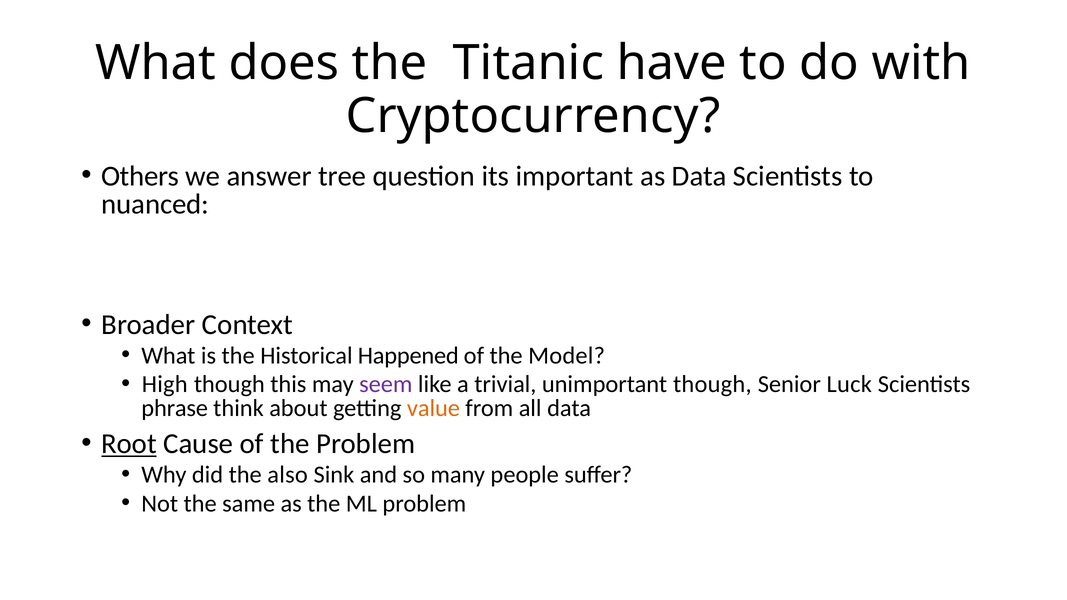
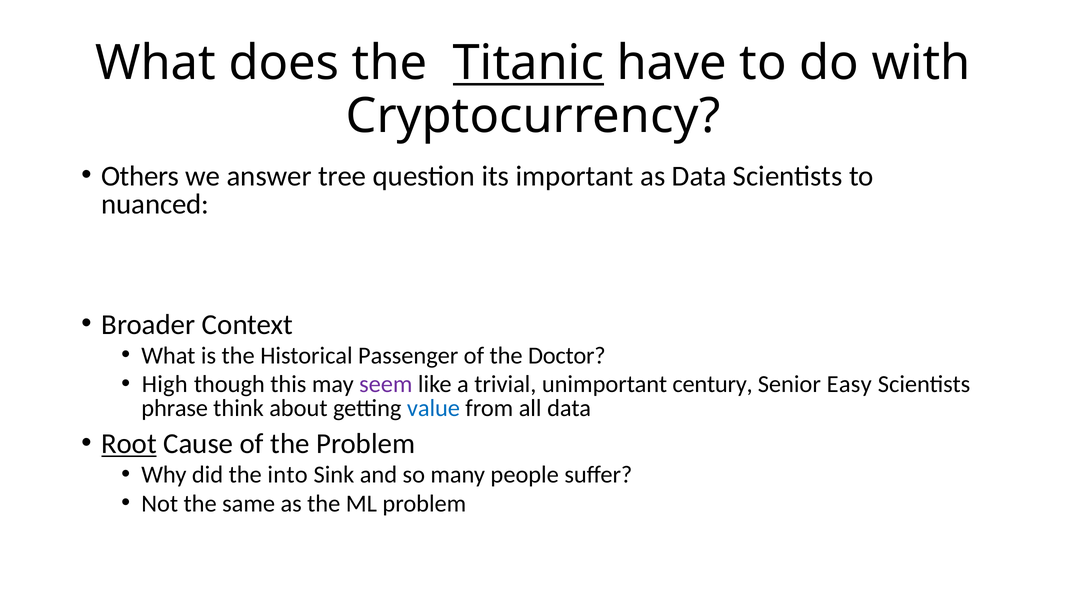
Titanic underline: none -> present
Happened: Happened -> Passenger
Model: Model -> Doctor
unimportant though: though -> century
Luck: Luck -> Easy
value colour: orange -> blue
also: also -> into
